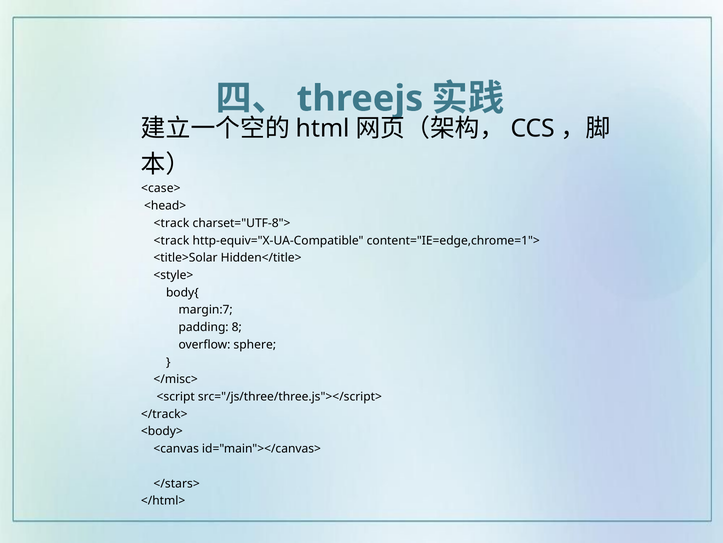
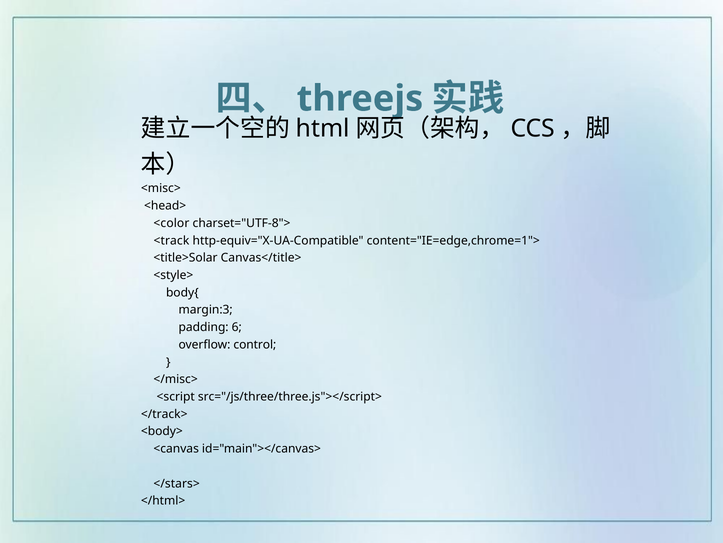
<case>: <case> -> <misc>
<track at (171, 223): <track -> <color
Hidden</title>: Hidden</title> -> Canvas</title>
margin:7: margin:7 -> margin:3
8: 8 -> 6
sphere: sphere -> control
